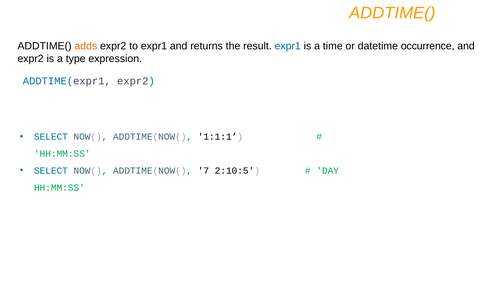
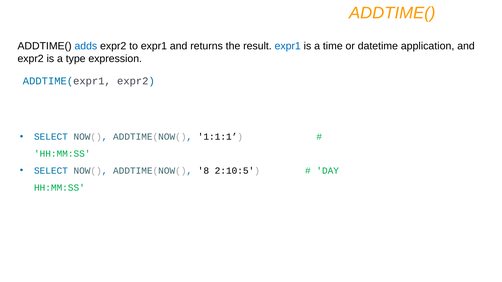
adds colour: orange -> blue
occurrence: occurrence -> application
7: 7 -> 8
